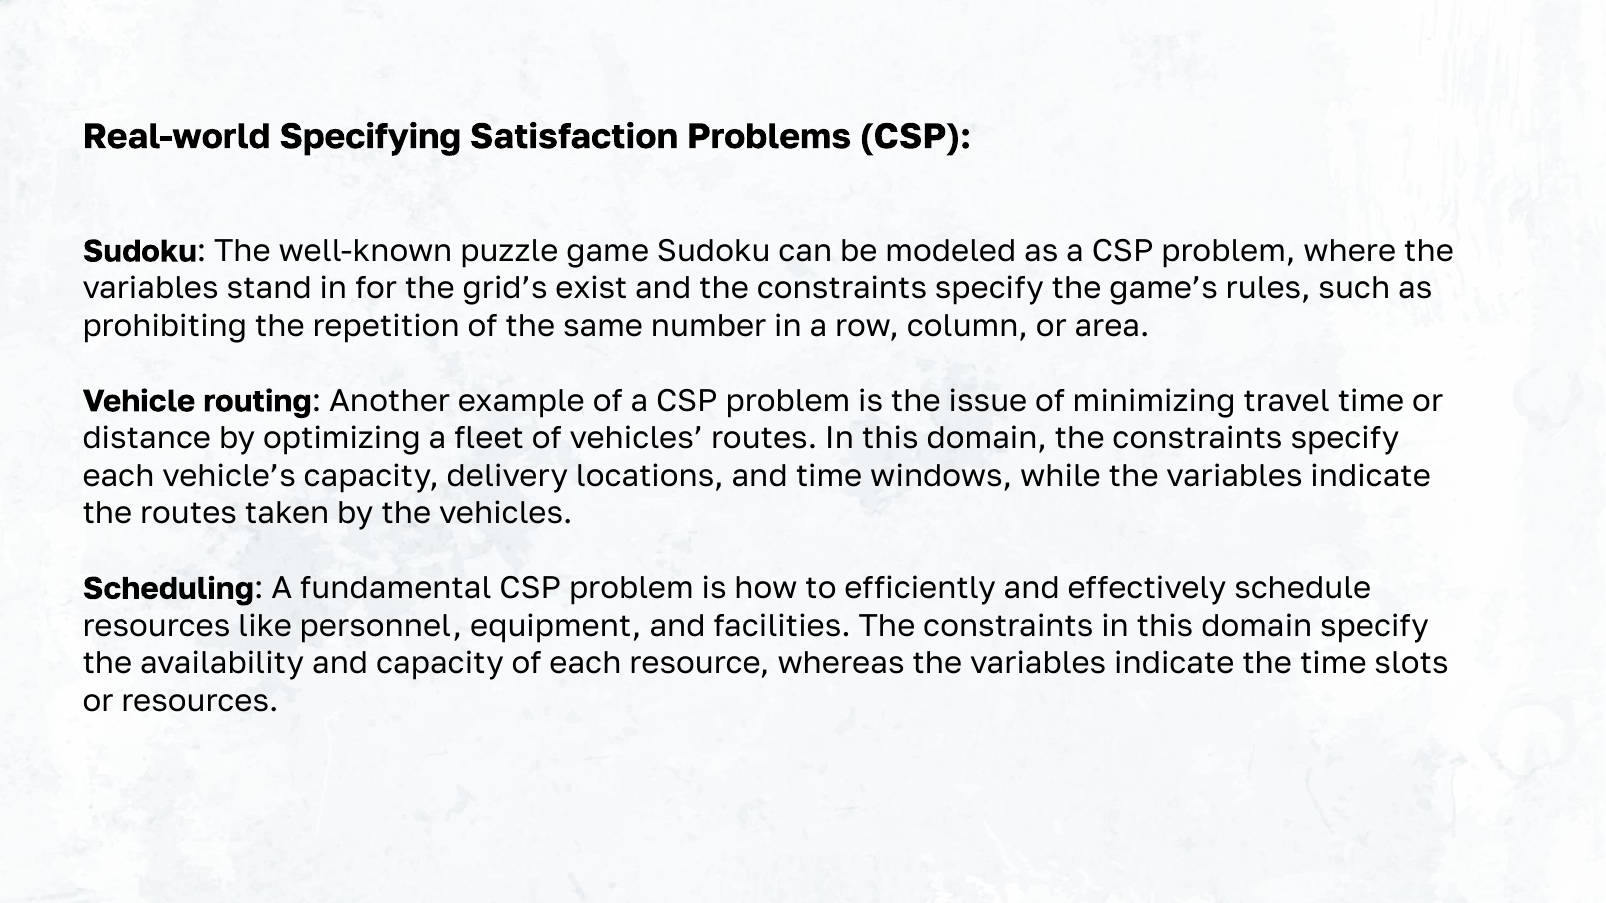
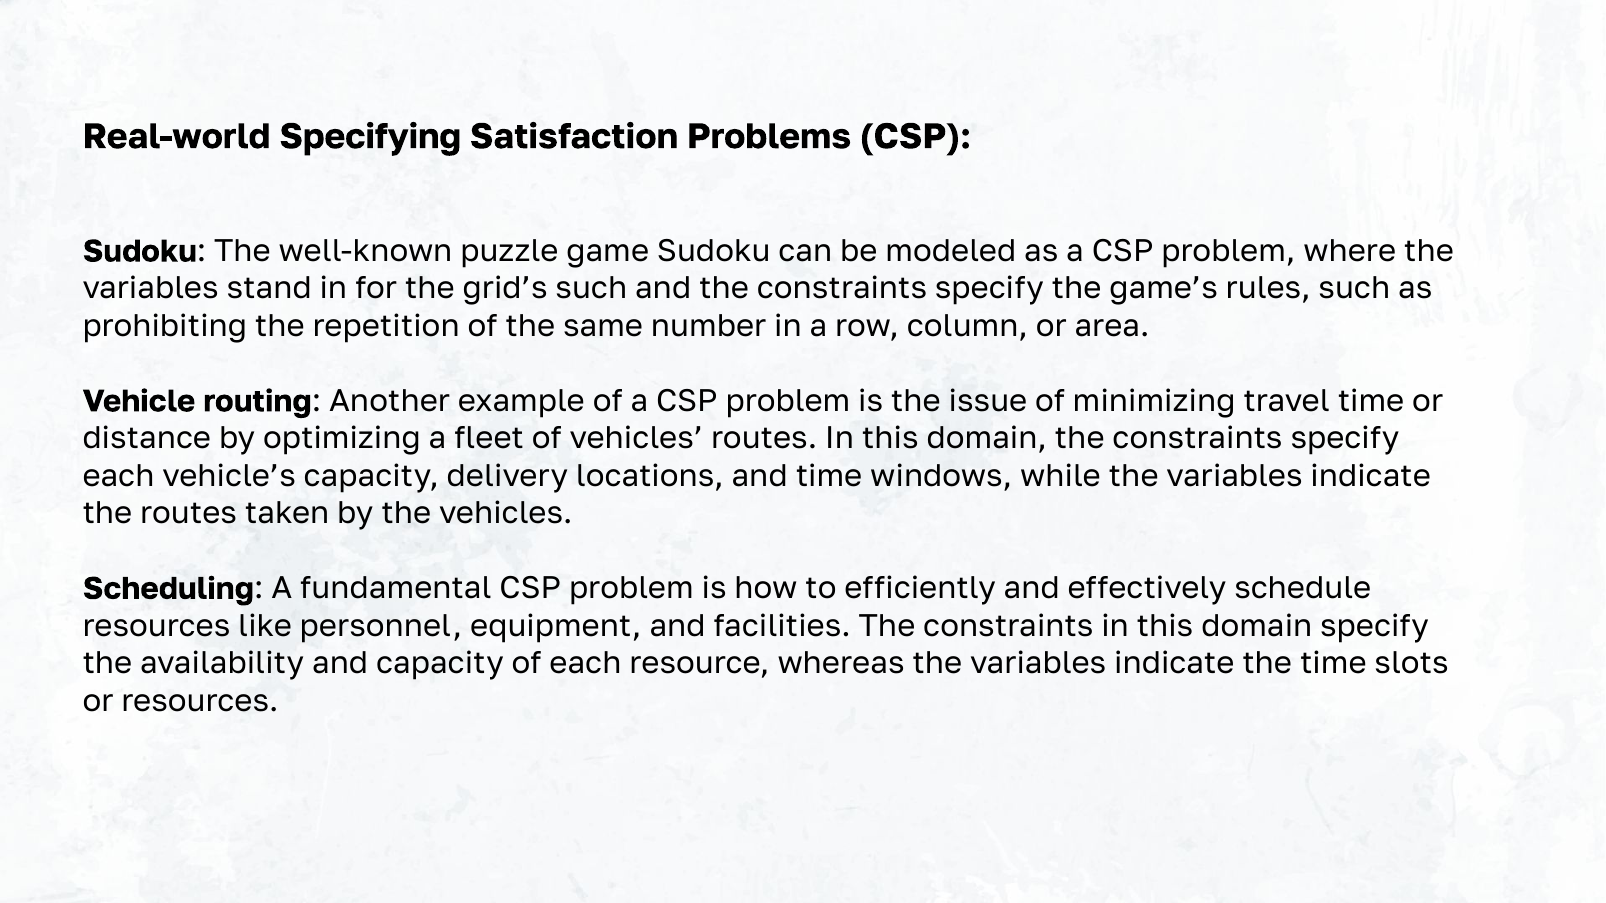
grid’s exist: exist -> such
